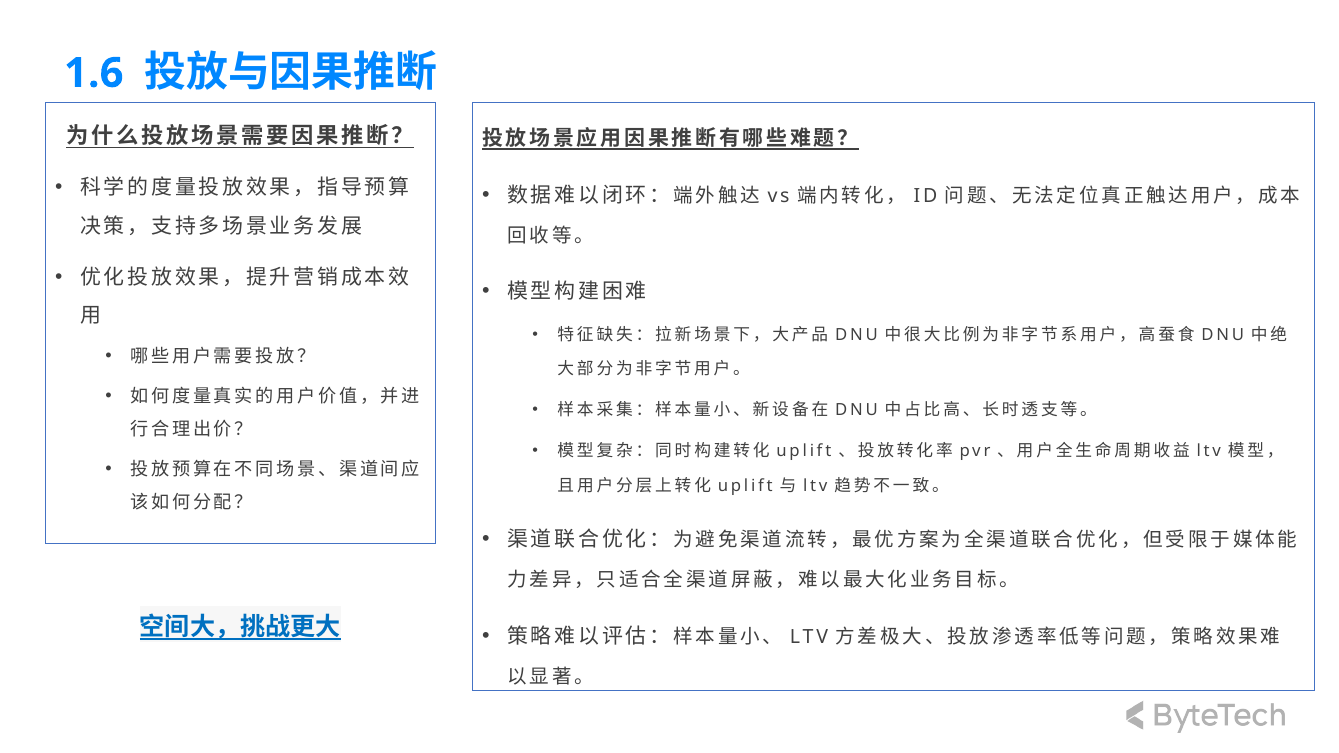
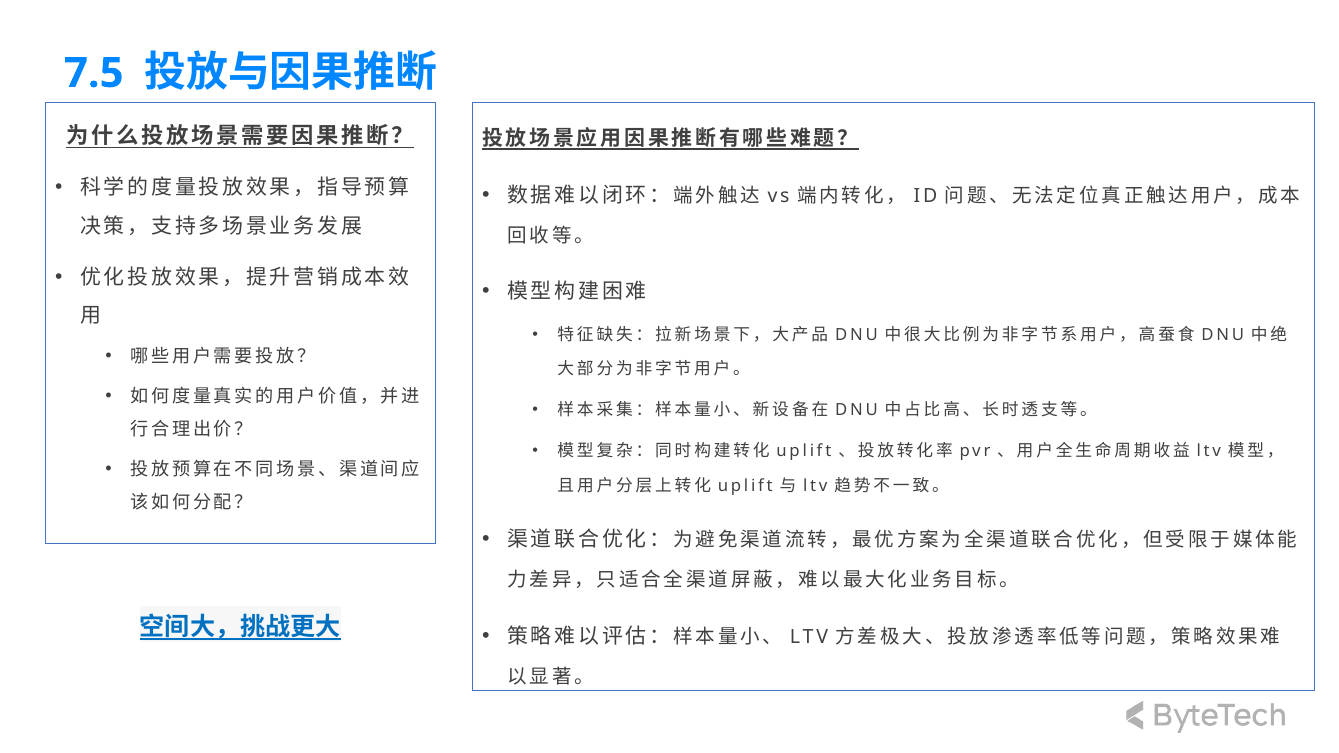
1.6: 1.6 -> 7.5
